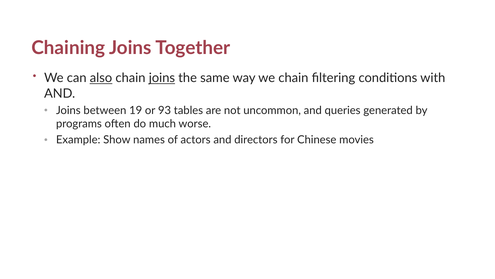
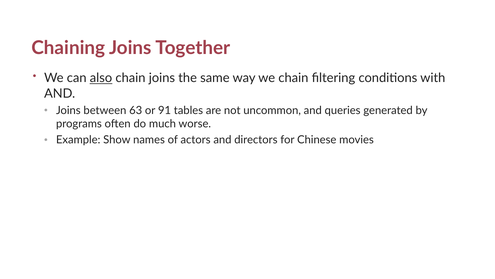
joins at (162, 78) underline: present -> none
19: 19 -> 63
93: 93 -> 91
